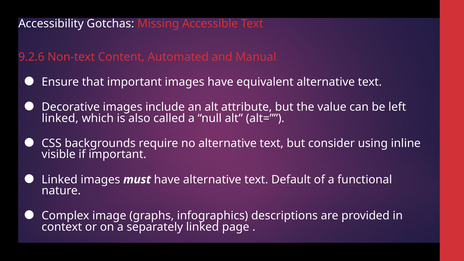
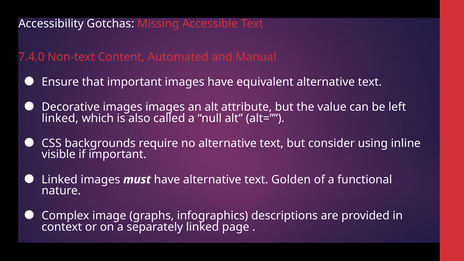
9.2.6: 9.2.6 -> 7.4.0
images include: include -> images
Default: Default -> Golden
